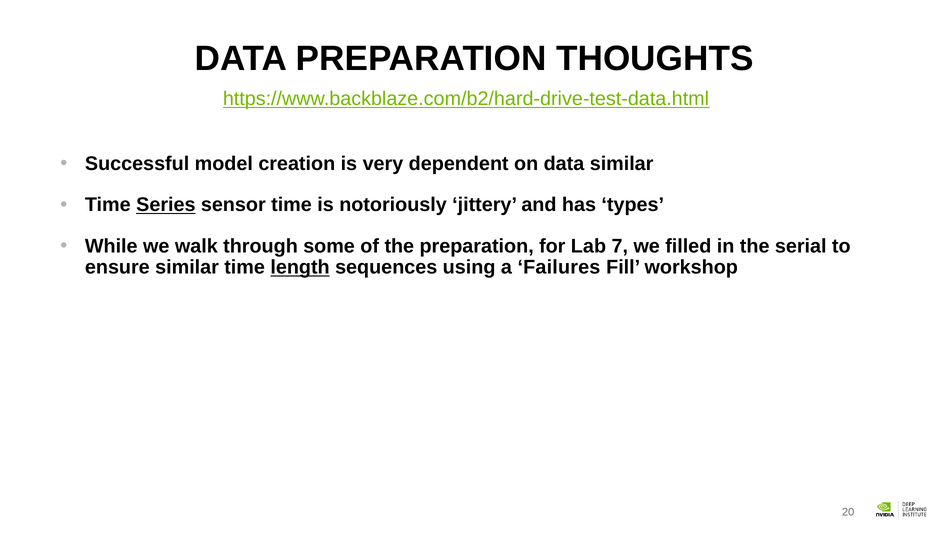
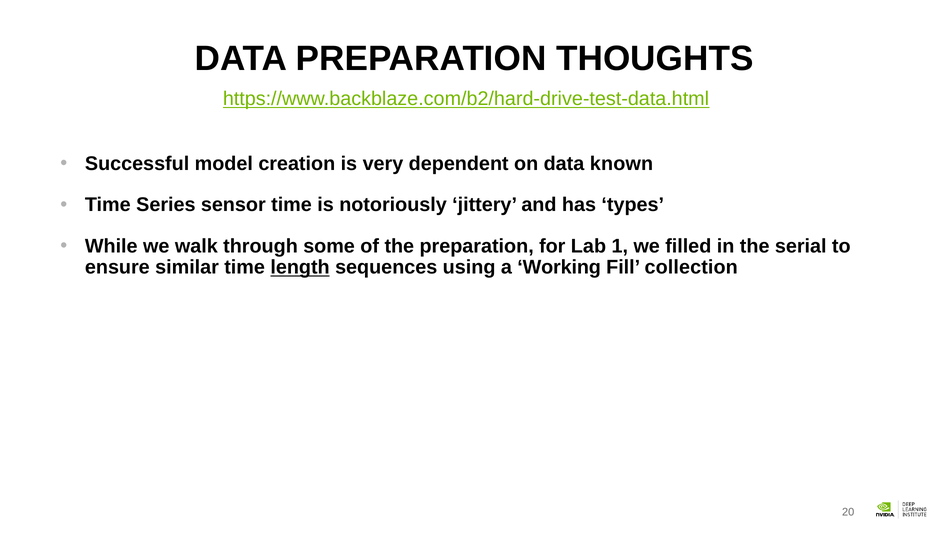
data similar: similar -> known
Series underline: present -> none
7: 7 -> 1
Failures: Failures -> Working
workshop: workshop -> collection
